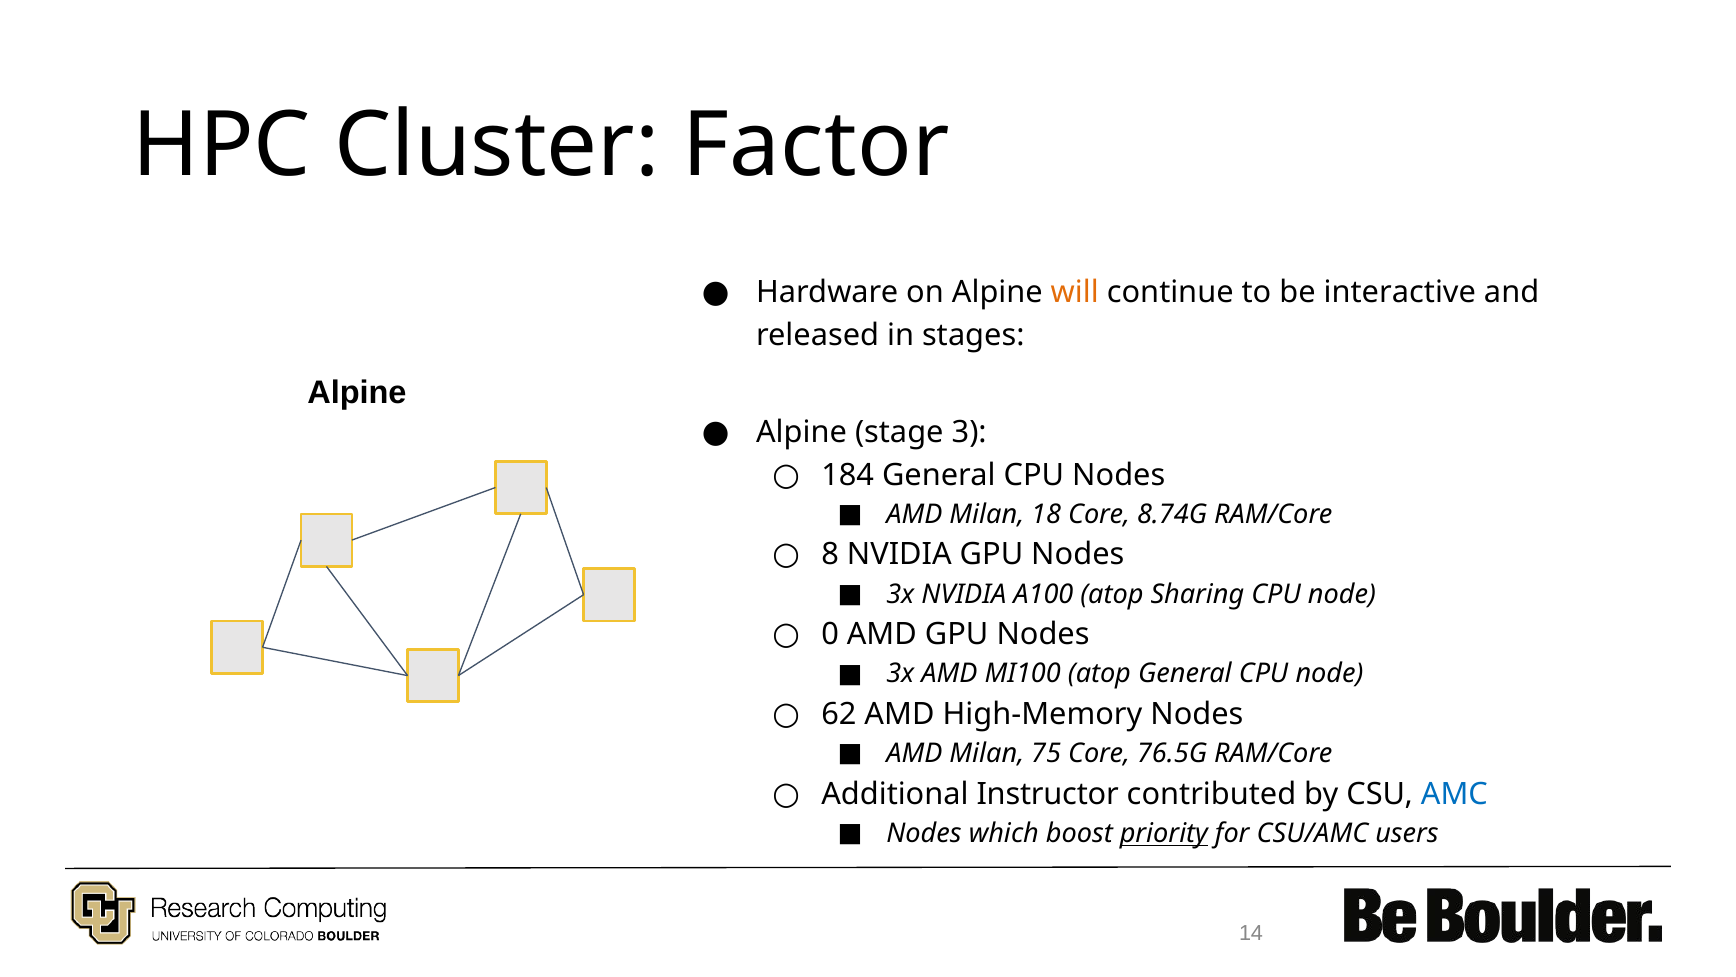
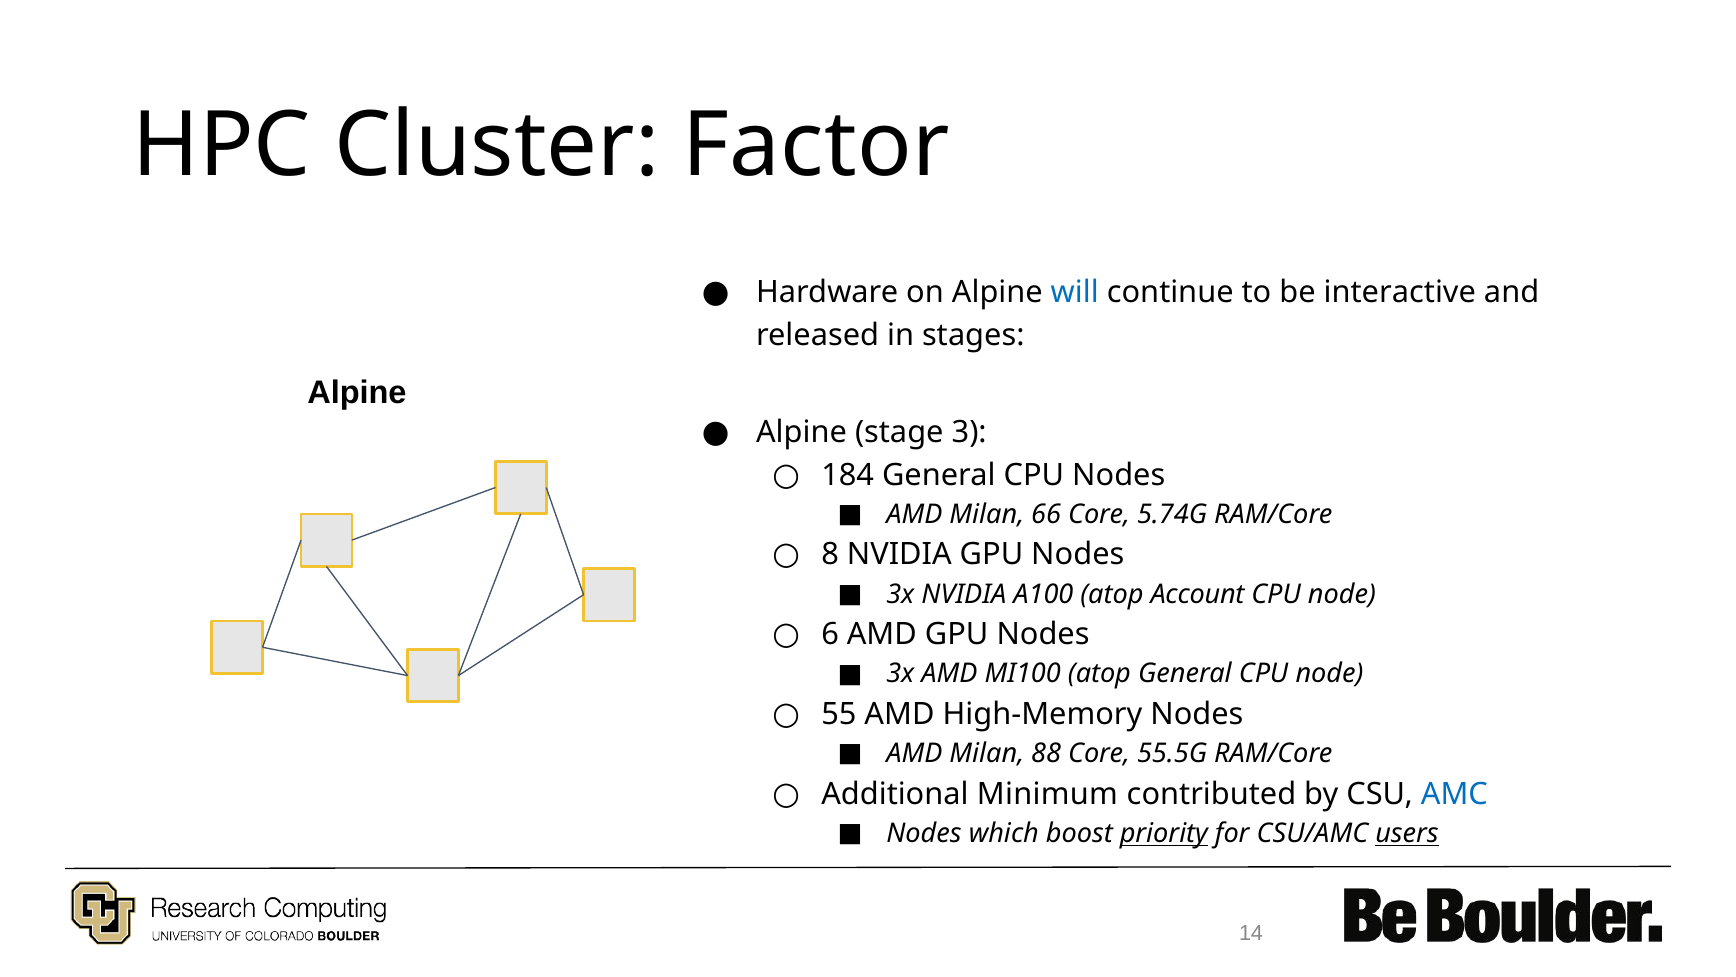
will colour: orange -> blue
18: 18 -> 66
8.74G: 8.74G -> 5.74G
Sharing: Sharing -> Account
0: 0 -> 6
62: 62 -> 55
75: 75 -> 88
76.5G: 76.5G -> 55.5G
Instructor: Instructor -> Minimum
users underline: none -> present
